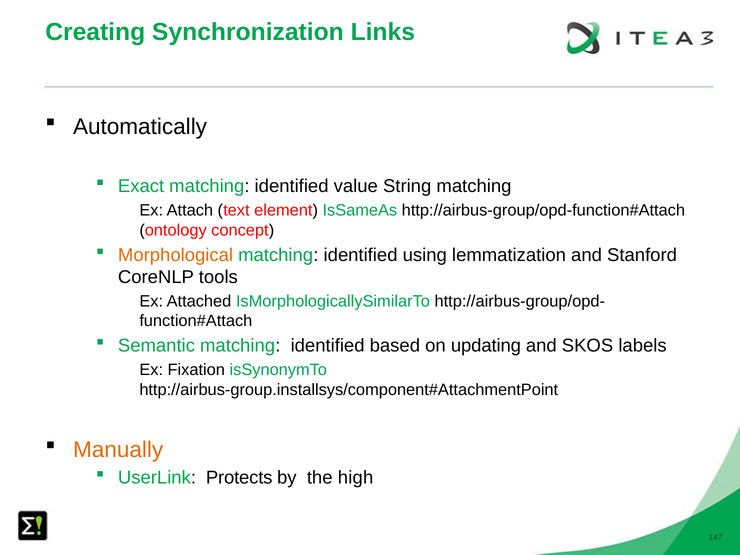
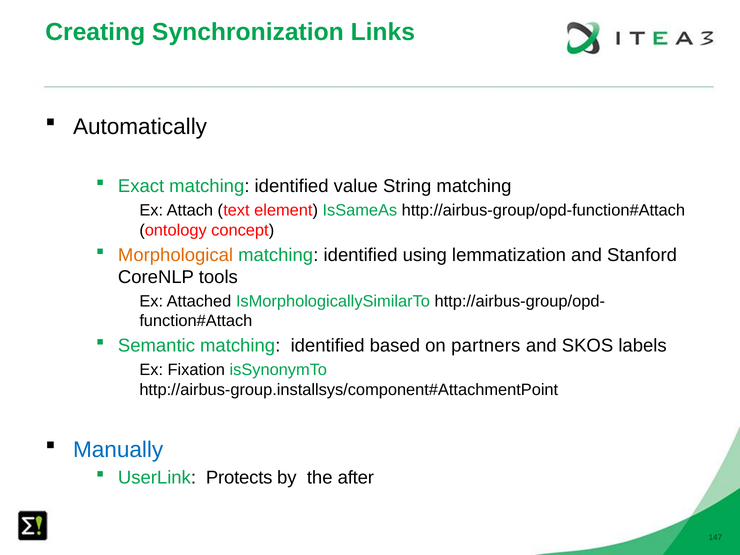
updating: updating -> partners
Manually colour: orange -> blue
high: high -> after
